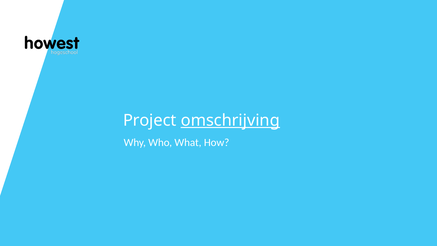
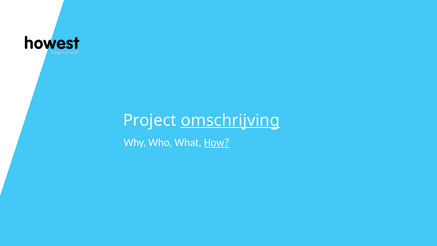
How underline: none -> present
